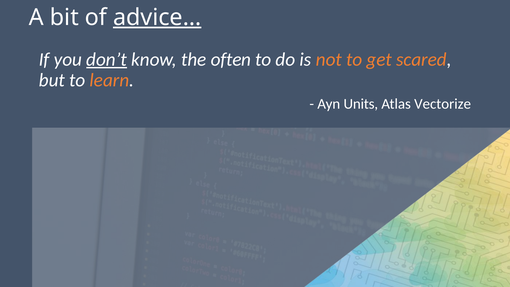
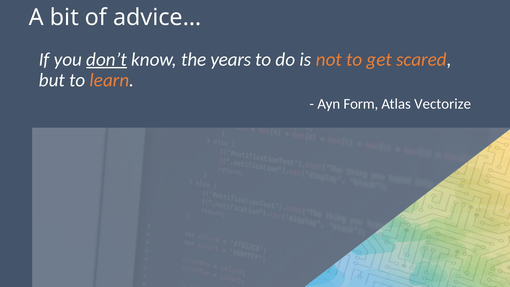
advice… underline: present -> none
often: often -> years
Units: Units -> Form
